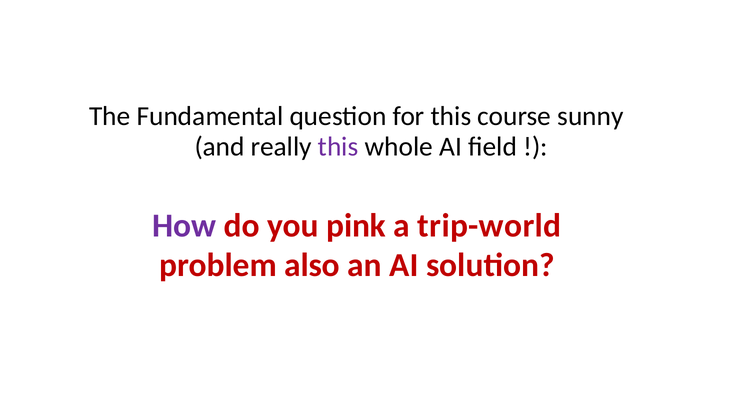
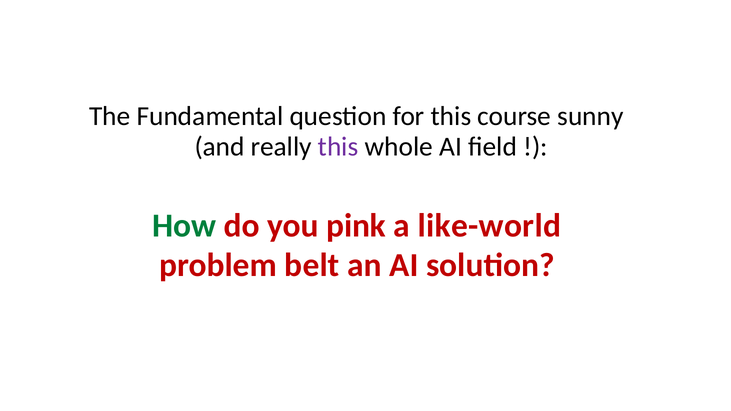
How colour: purple -> green
trip-world: trip-world -> like-world
also: also -> belt
